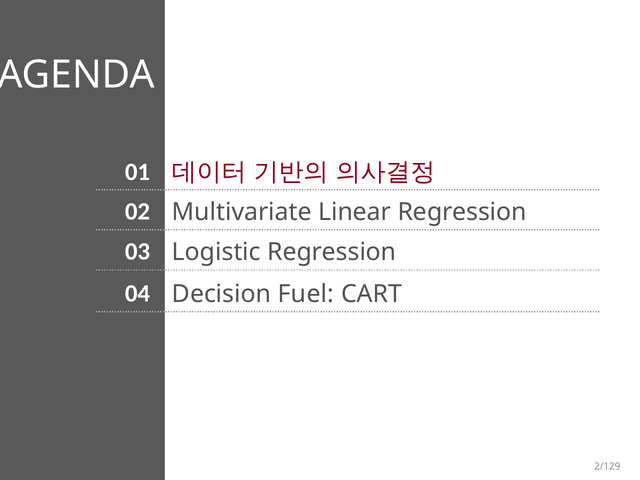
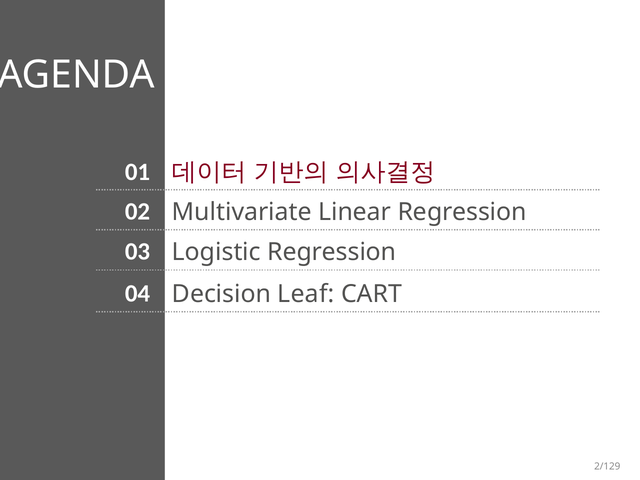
Fuel: Fuel -> Leaf
